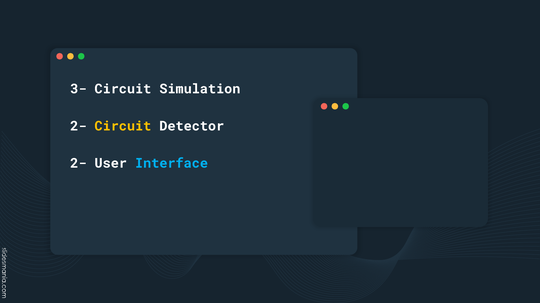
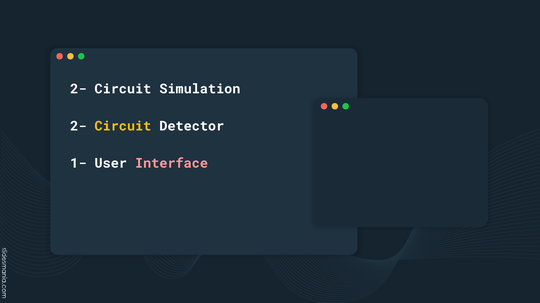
3- at (78, 89): 3- -> 2-
2- at (78, 164): 2- -> 1-
Interface colour: light blue -> pink
